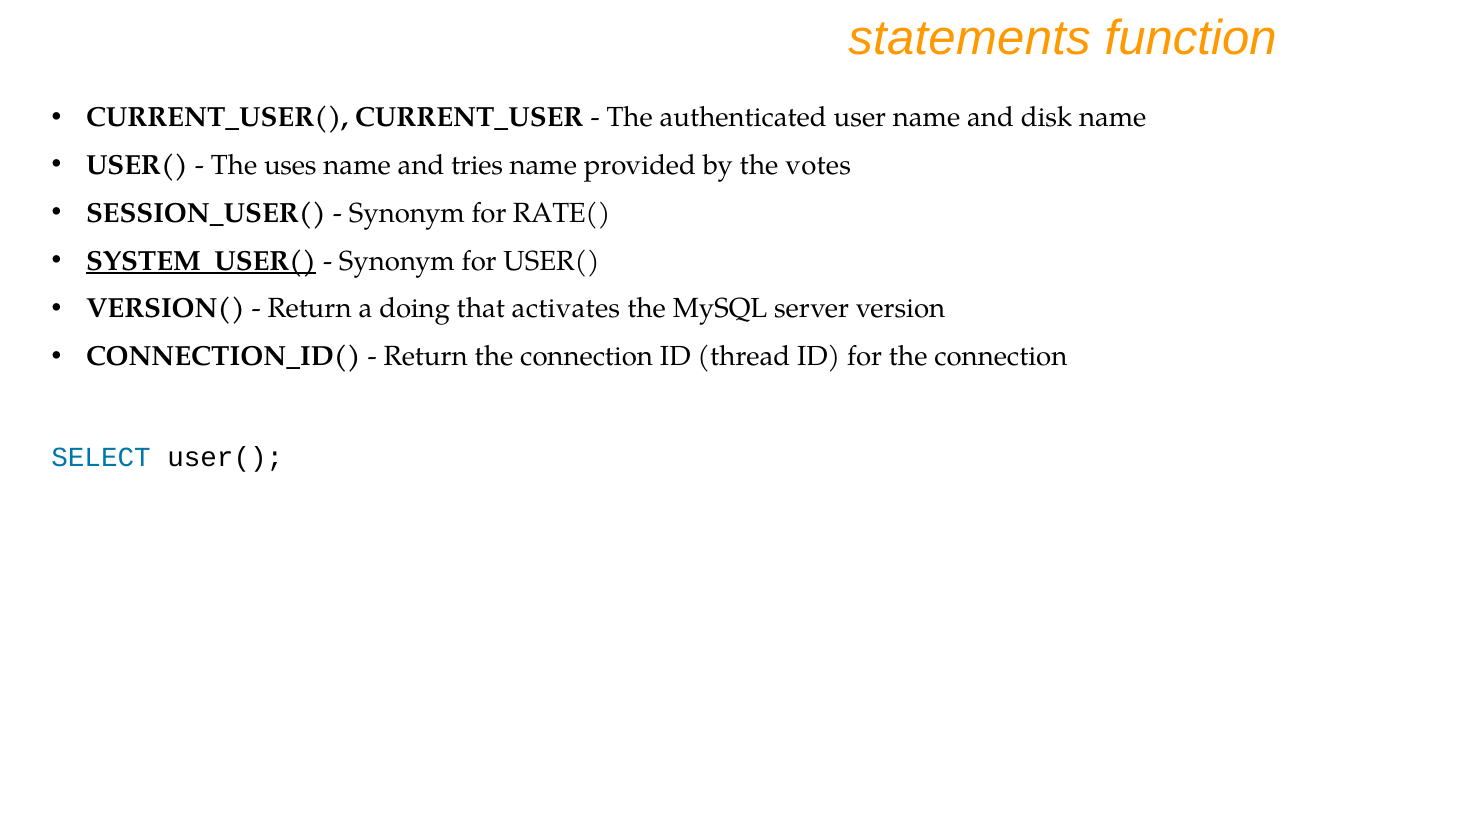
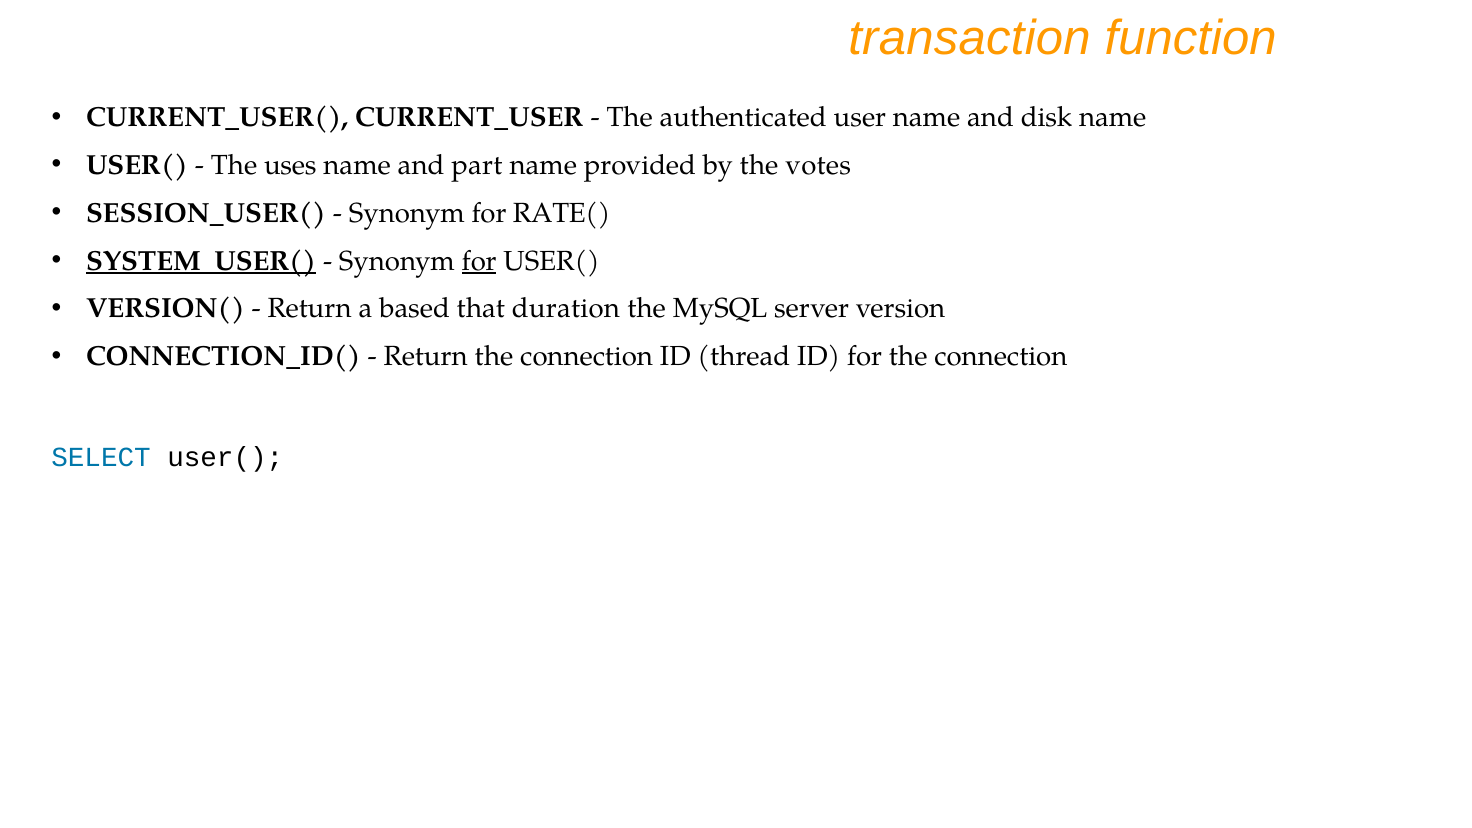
statements: statements -> transaction
tries: tries -> part
for at (479, 261) underline: none -> present
doing: doing -> based
activates: activates -> duration
